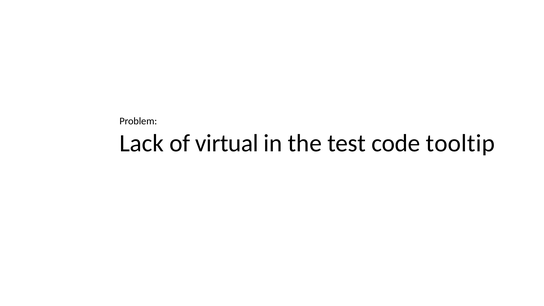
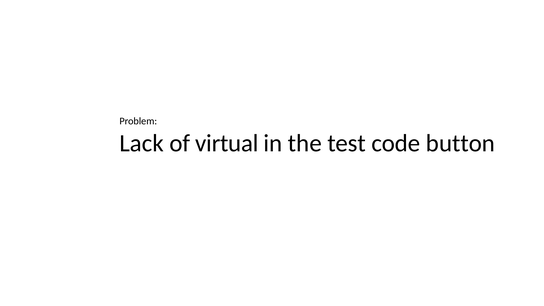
tooltip: tooltip -> button
